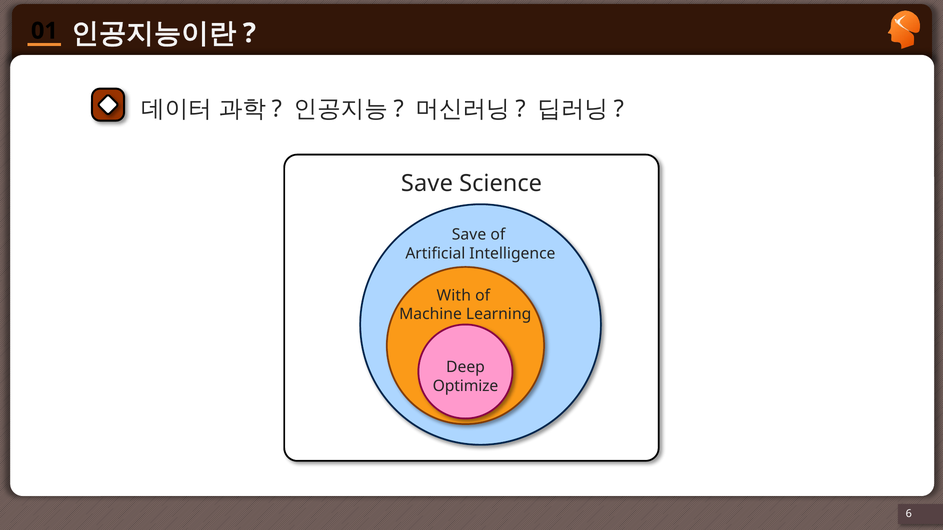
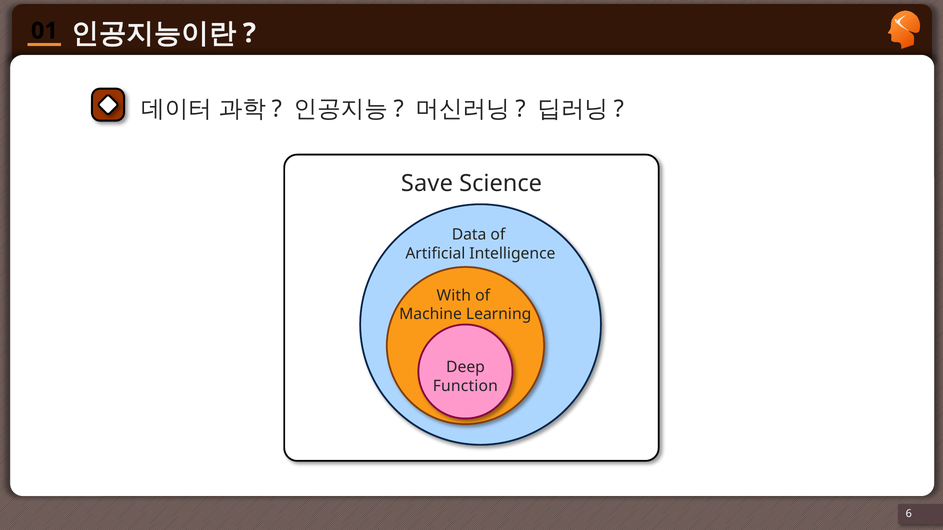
Save at (469, 235): Save -> Data
Optimize: Optimize -> Function
